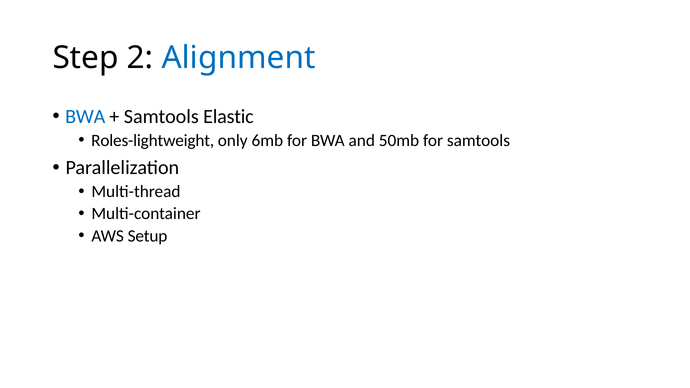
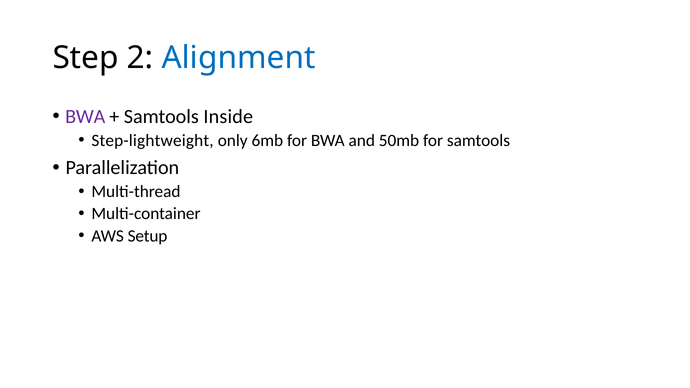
BWA at (85, 117) colour: blue -> purple
Elastic: Elastic -> Inside
Roles-lightweight: Roles-lightweight -> Step-lightweight
